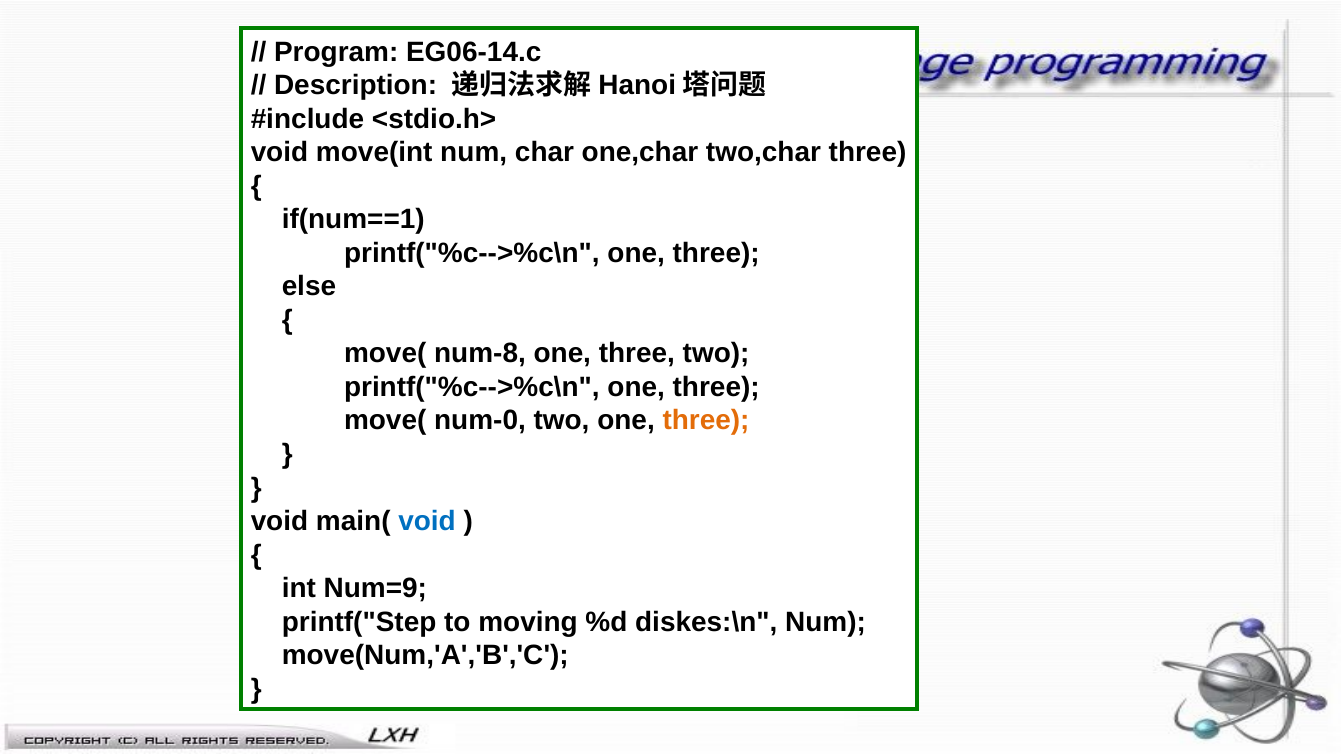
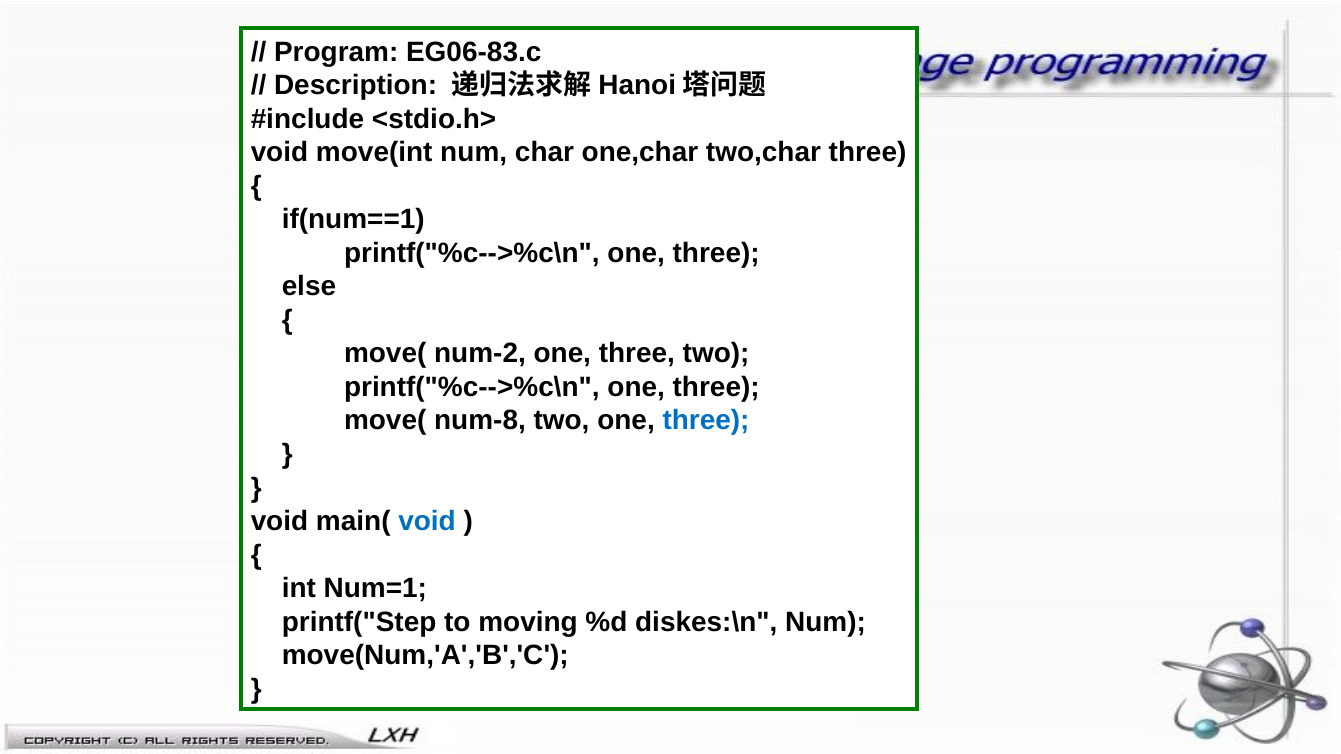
EG06-14.c: EG06-14.c -> EG06-83.c
num-8: num-8 -> num-2
num-0: num-0 -> num-8
three at (706, 421) colour: orange -> blue
Num=9: Num=9 -> Num=1
